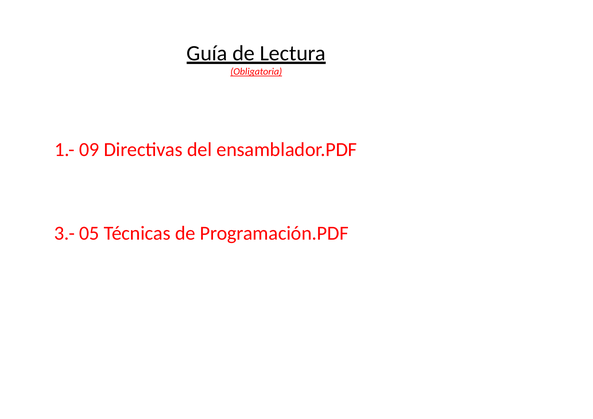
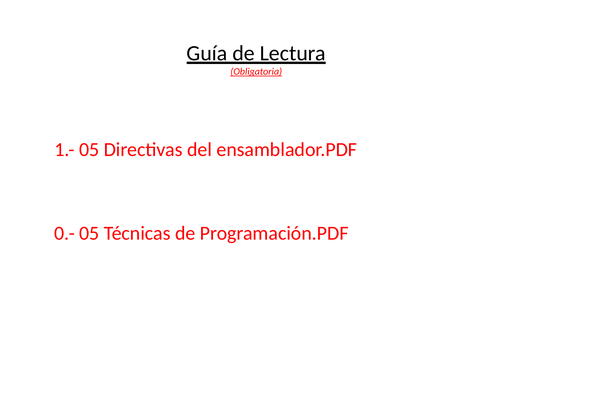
1.- 09: 09 -> 05
3.-: 3.- -> 0.-
